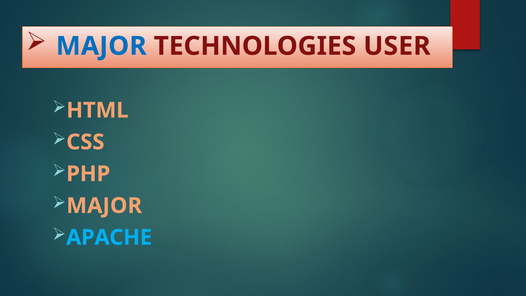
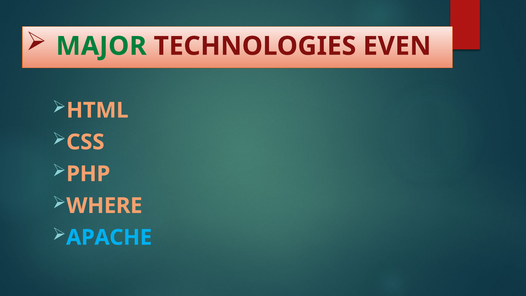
MAJOR at (101, 46) colour: blue -> green
USER: USER -> EVEN
MAJOR at (104, 206): MAJOR -> WHERE
